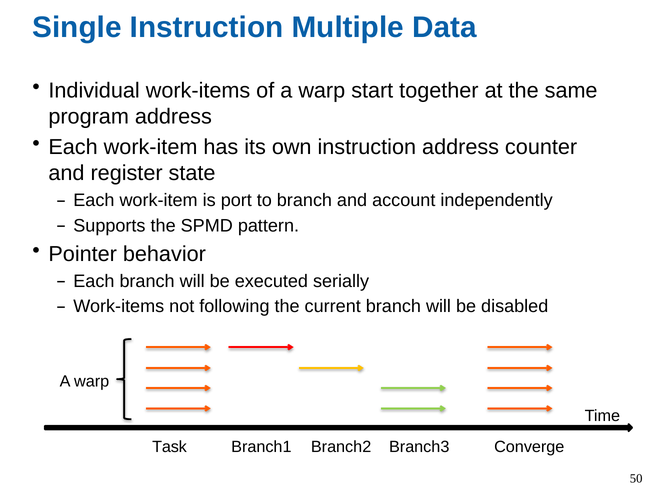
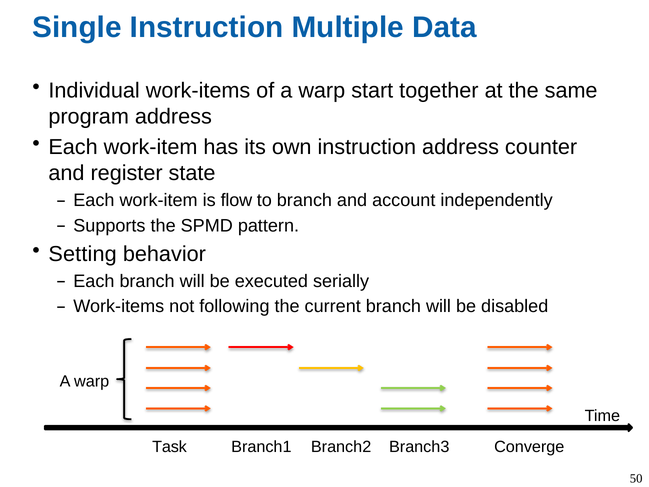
port: port -> flow
Pointer: Pointer -> Setting
